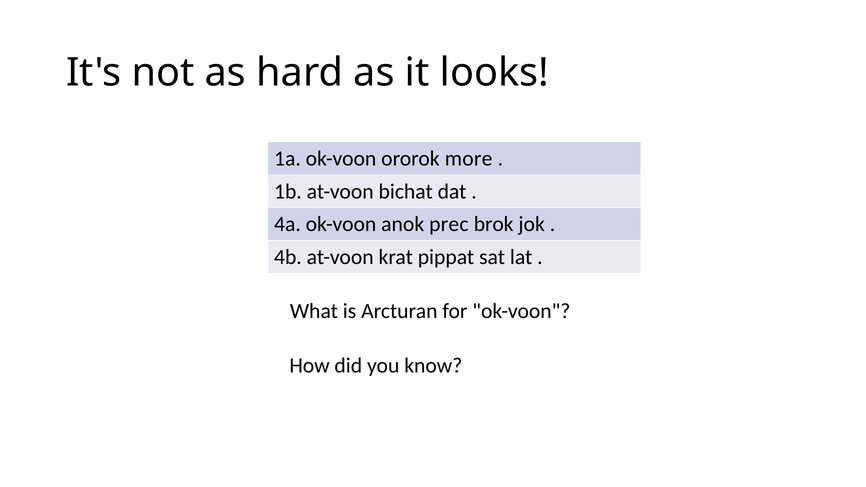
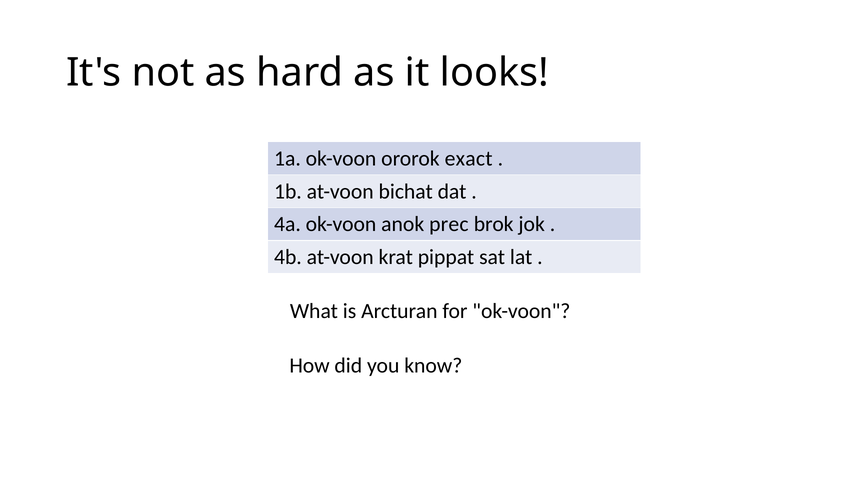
more: more -> exact
